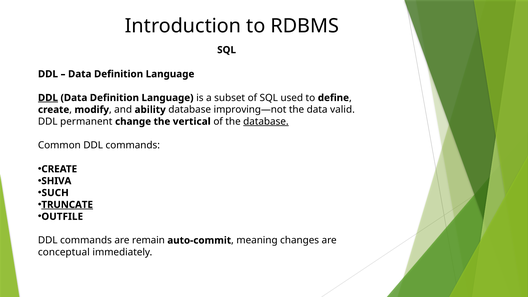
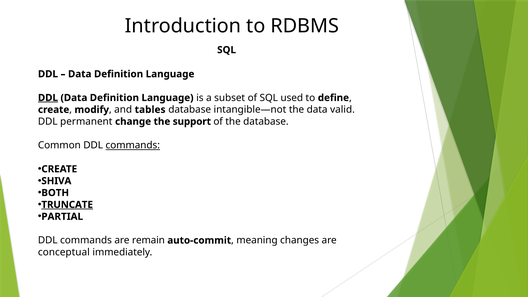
ability: ability -> tables
improving—not: improving—not -> intangible—not
vertical: vertical -> support
database at (266, 122) underline: present -> none
commands at (133, 145) underline: none -> present
SUCH: SUCH -> BOTH
OUTFILE: OUTFILE -> PARTIAL
